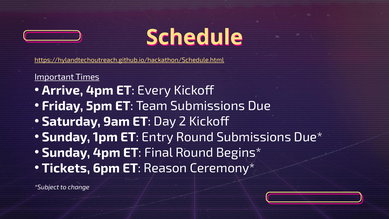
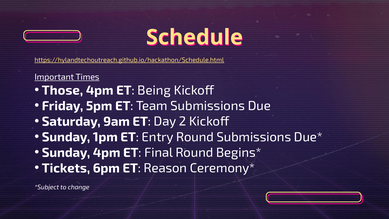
Arrive: Arrive -> Those
Every: Every -> Being
